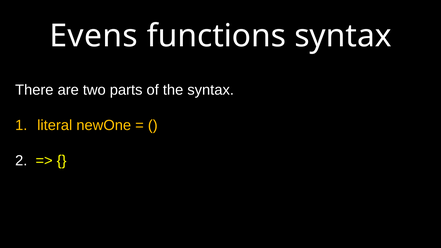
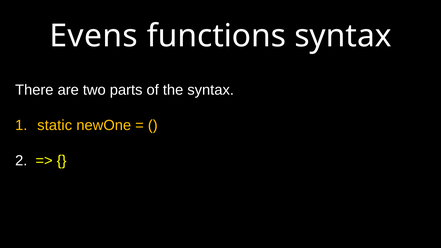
literal: literal -> static
